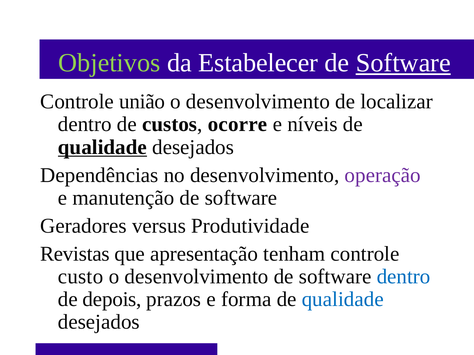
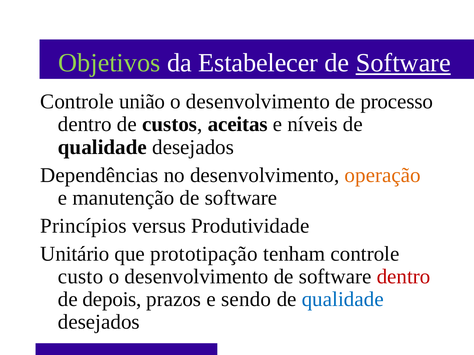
localizar: localizar -> processo
ocorre: ocorre -> aceitas
qualidade at (102, 147) underline: present -> none
operação colour: purple -> orange
Geradores: Geradores -> Princípios
Revistas: Revistas -> Unitário
apresentação: apresentação -> prototipação
dentro at (404, 277) colour: blue -> red
forma: forma -> sendo
